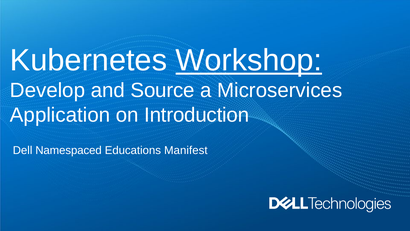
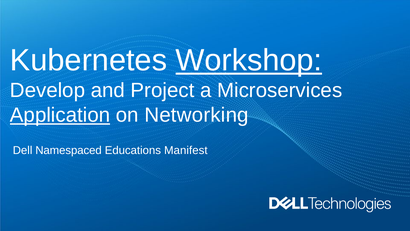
Source: Source -> Project
Application underline: none -> present
Introduction: Introduction -> Networking
